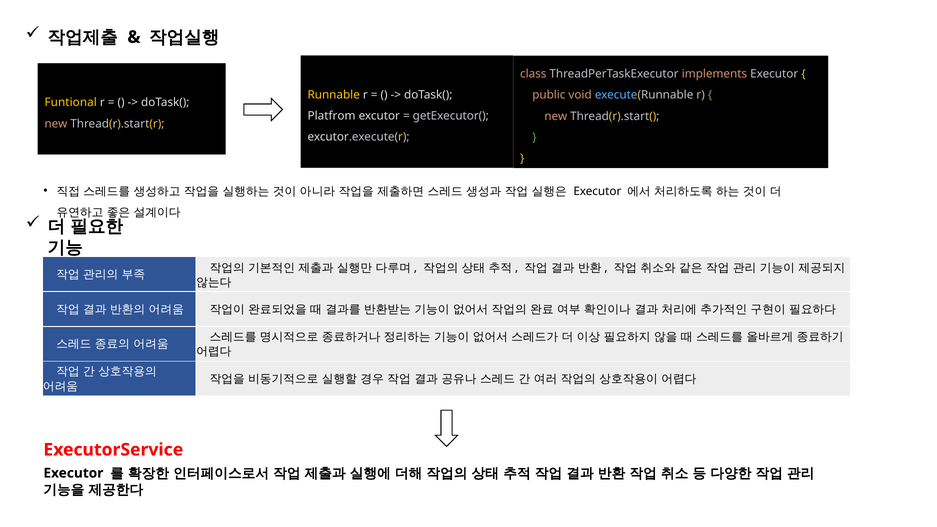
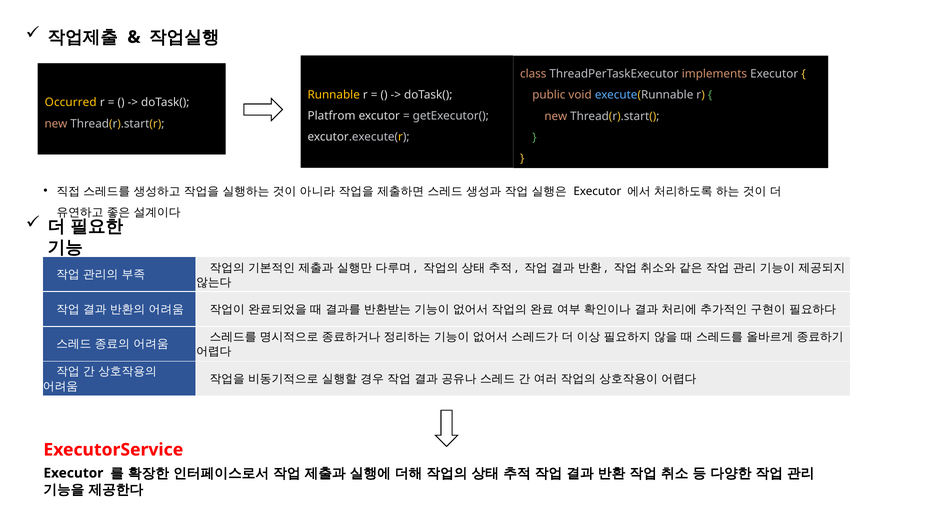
Funtional: Funtional -> Occurred
